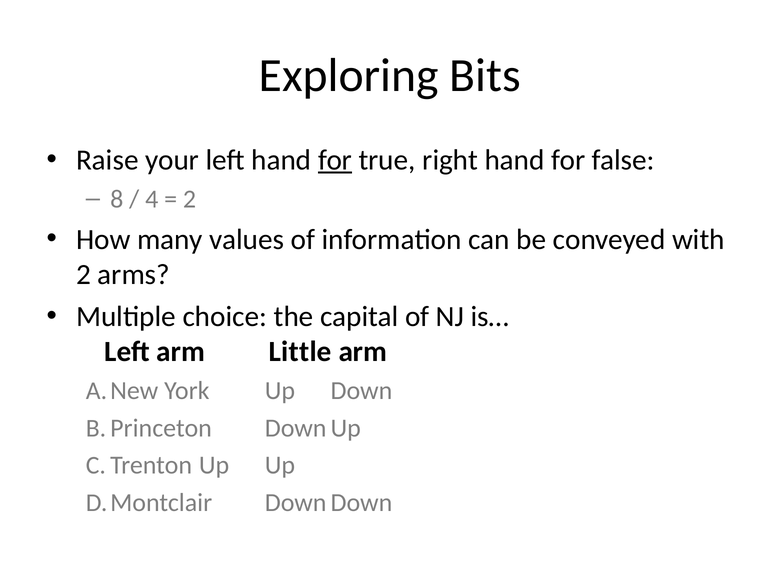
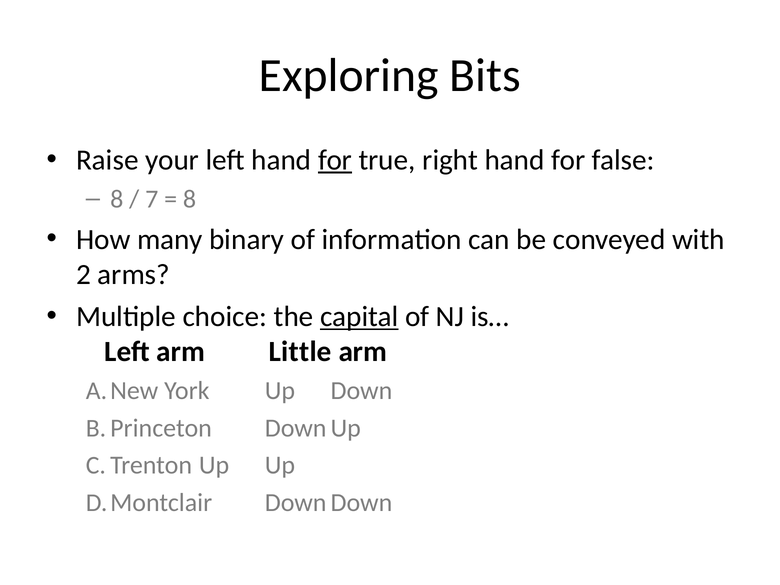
4: 4 -> 7
2 at (190, 199): 2 -> 8
values: values -> binary
capital underline: none -> present
